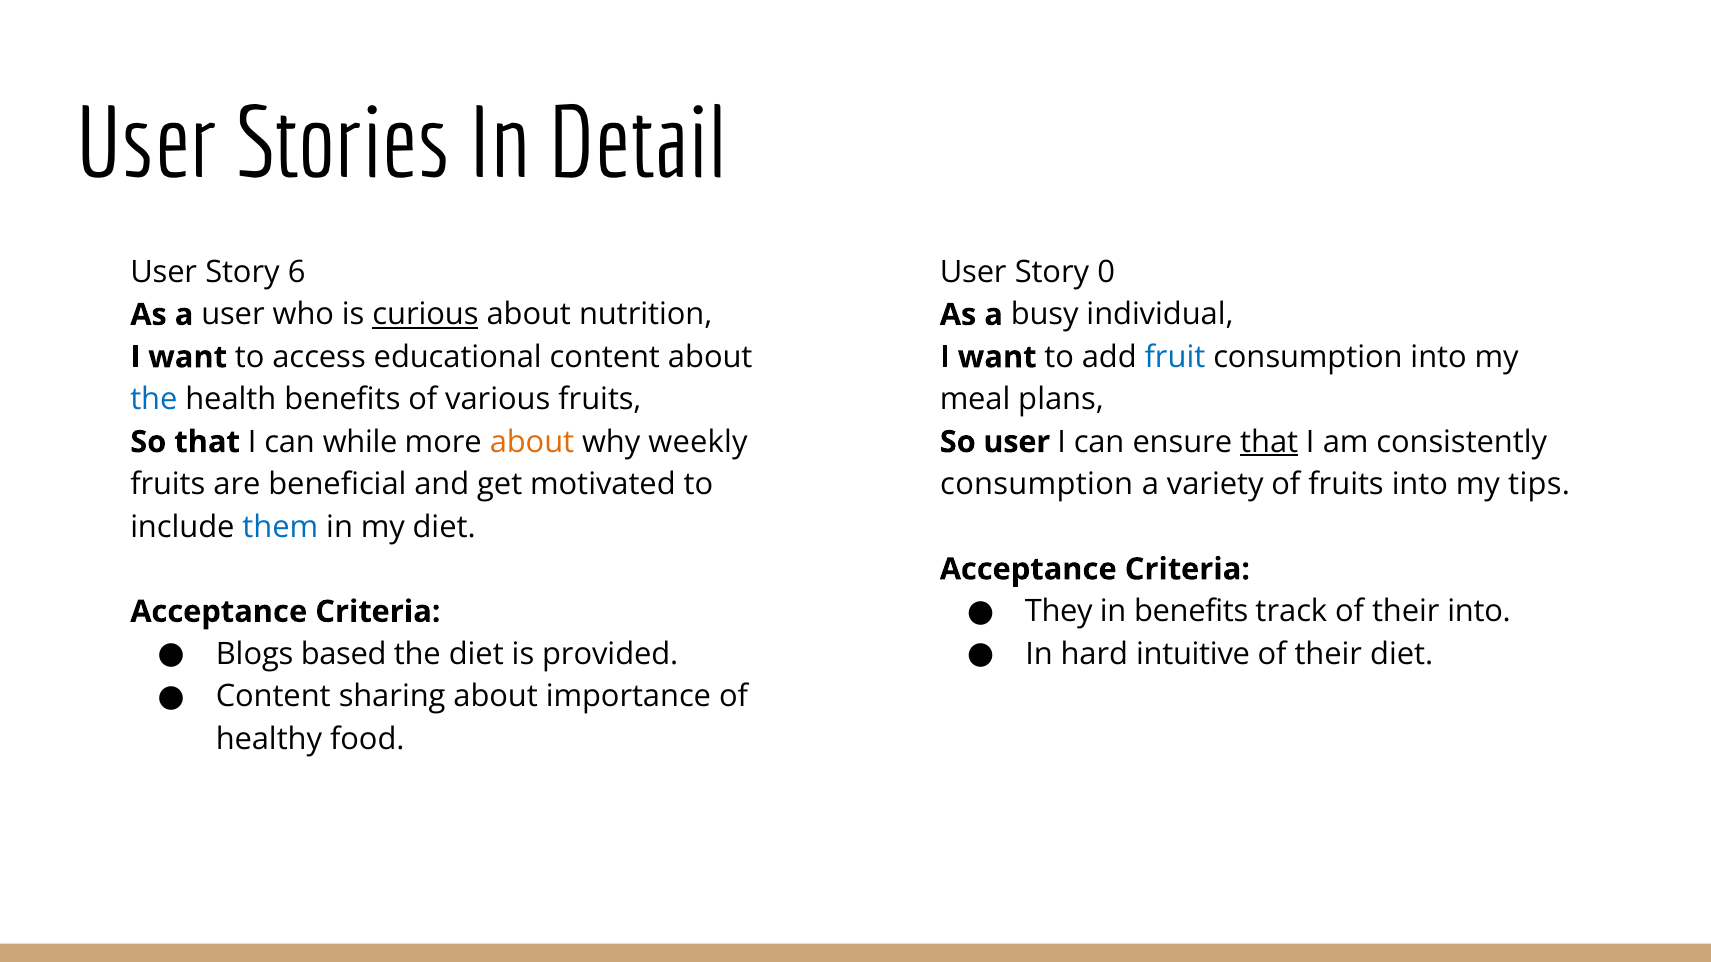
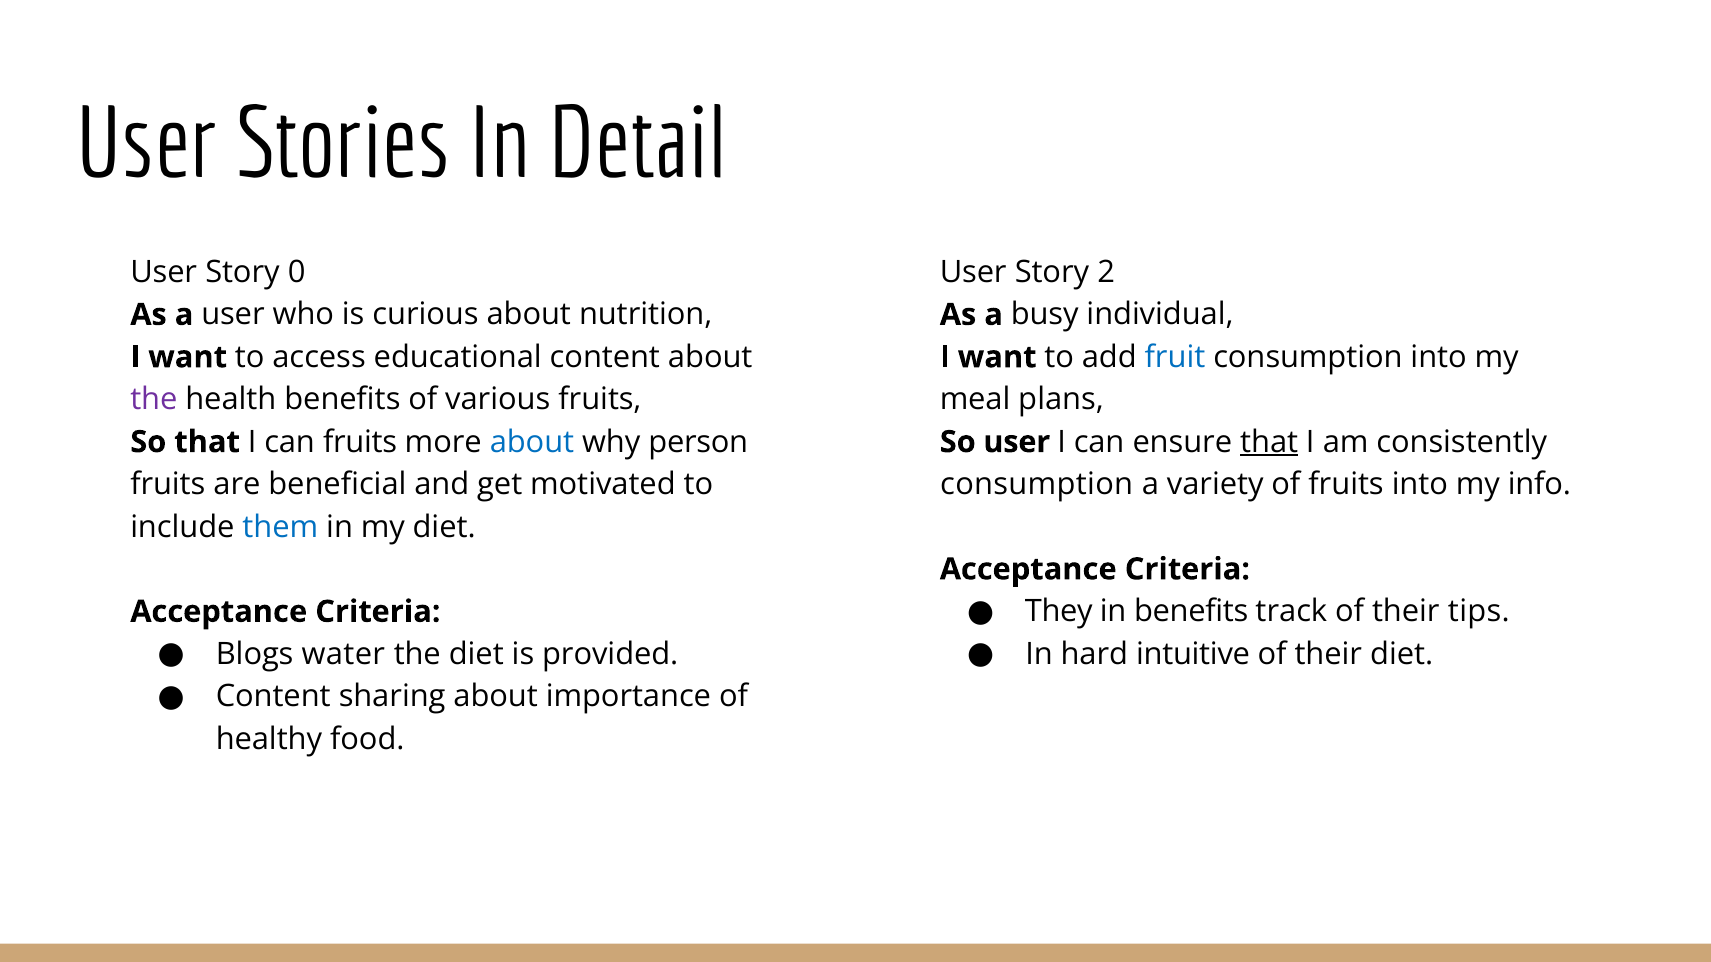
6: 6 -> 0
0: 0 -> 2
curious underline: present -> none
the at (154, 400) colour: blue -> purple
can while: while -> fruits
about at (532, 442) colour: orange -> blue
weekly: weekly -> person
tips: tips -> info
their into: into -> tips
based: based -> water
